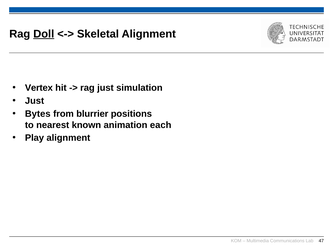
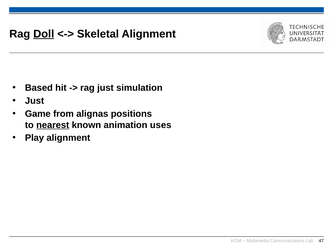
Vertex: Vertex -> Based
Bytes: Bytes -> Game
blurrier: blurrier -> alignas
nearest underline: none -> present
each: each -> uses
